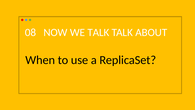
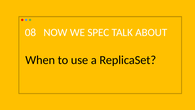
WE TALK: TALK -> SPEC
